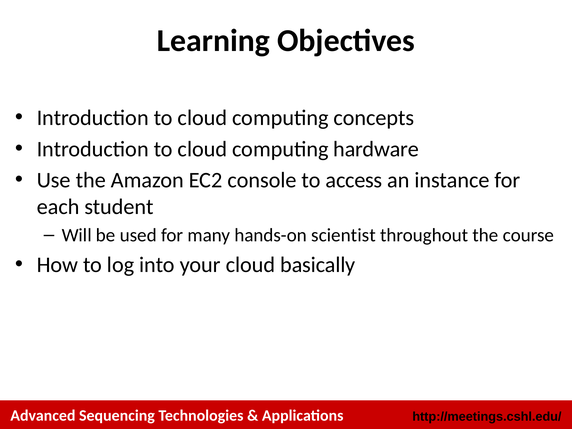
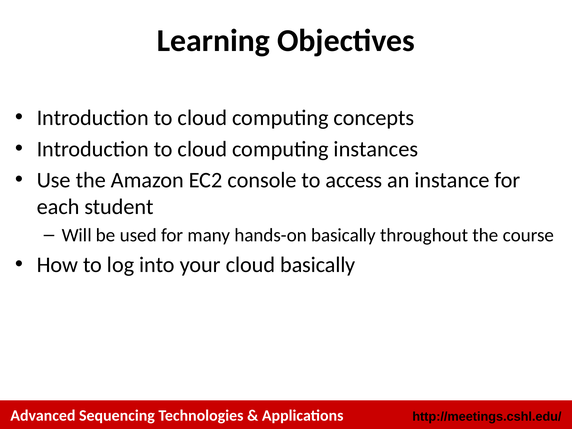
hardware: hardware -> instances
hands-on scientist: scientist -> basically
